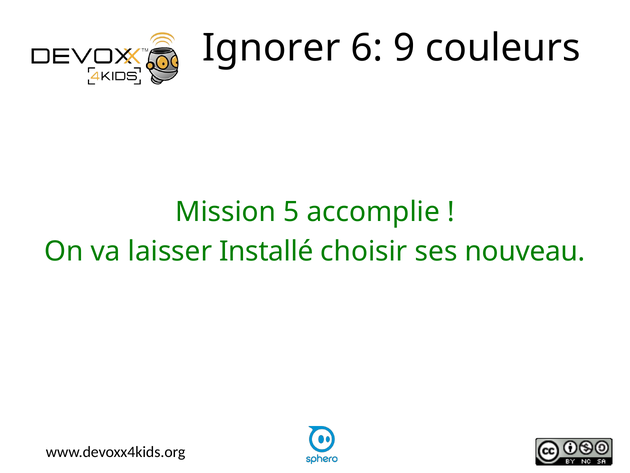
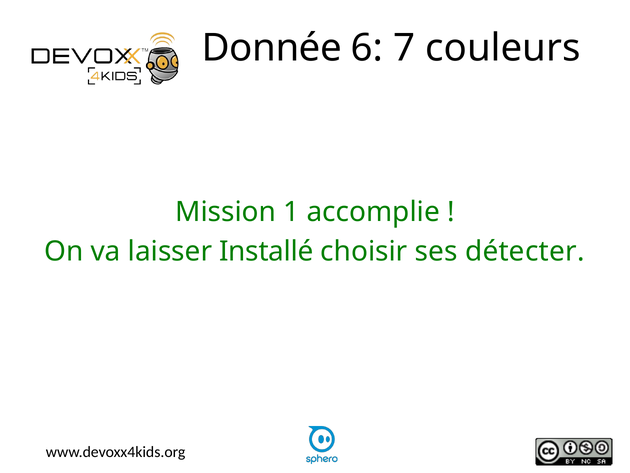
Ignorer: Ignorer -> Donnée
9: 9 -> 7
5: 5 -> 1
nouveau: nouveau -> détecter
